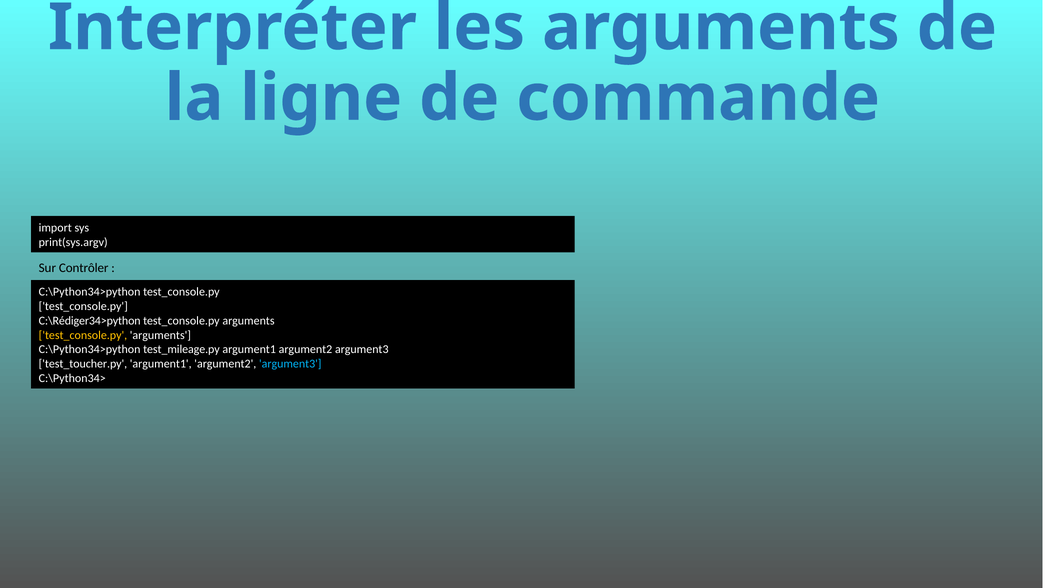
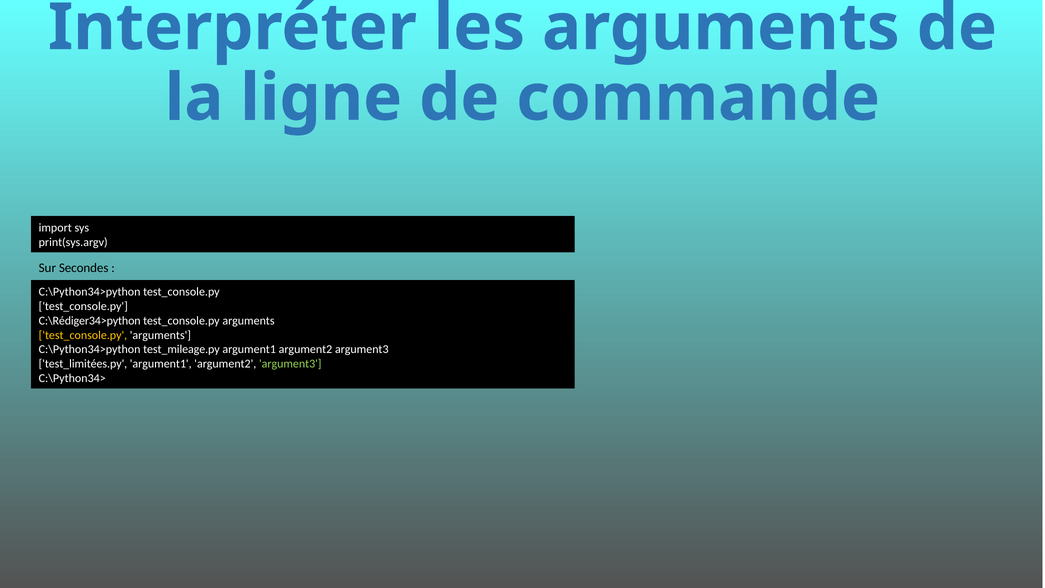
Contrôler: Contrôler -> Secondes
test_toucher.py: test_toucher.py -> test_limitées.py
argument3 at (290, 364) colour: light blue -> light green
